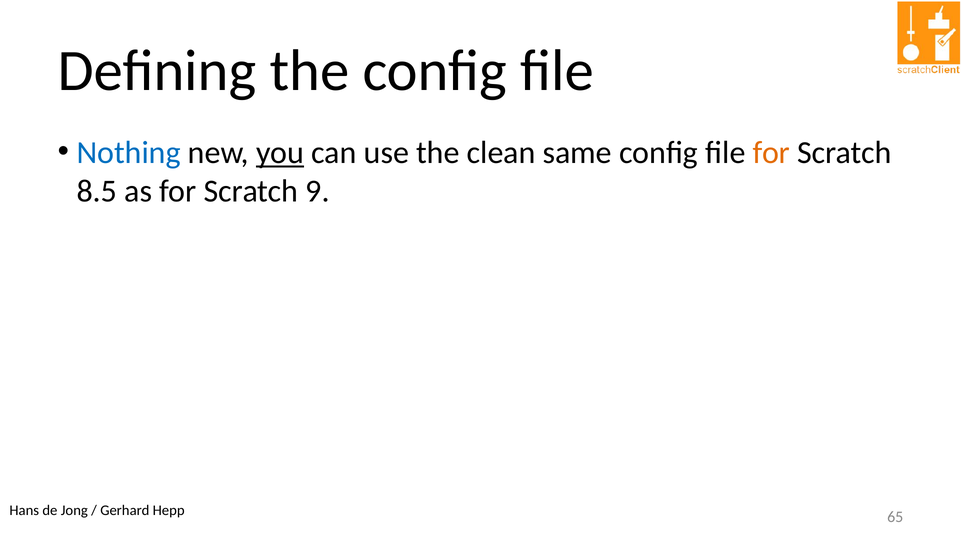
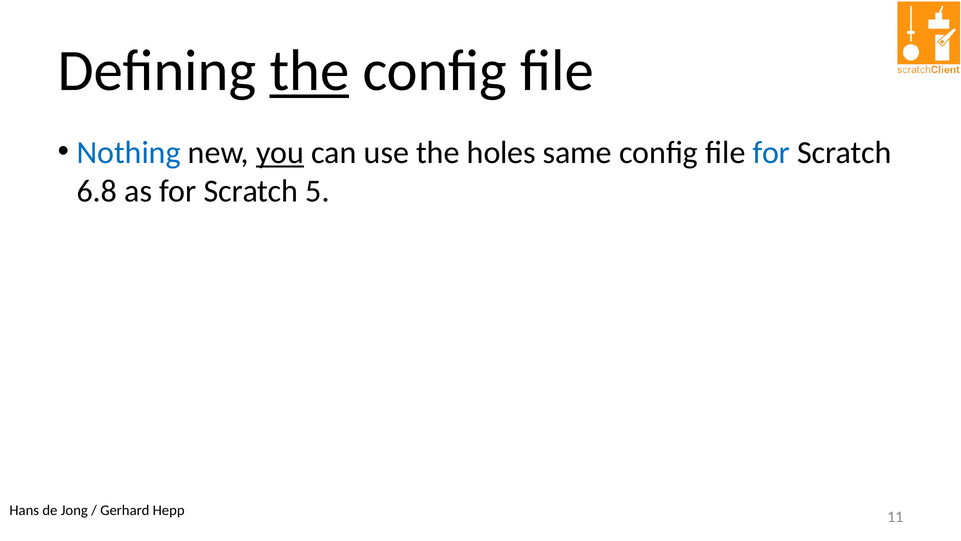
the at (309, 71) underline: none -> present
clean: clean -> holes
for at (771, 152) colour: orange -> blue
8.5: 8.5 -> 6.8
9: 9 -> 5
65: 65 -> 11
